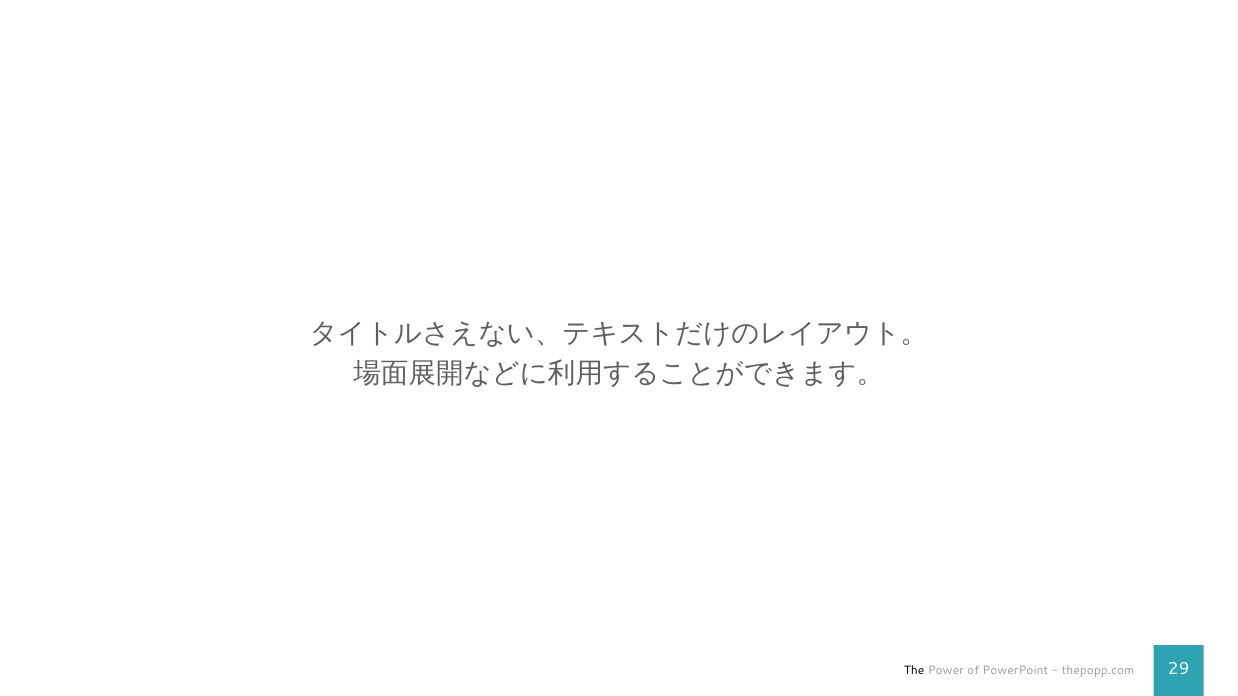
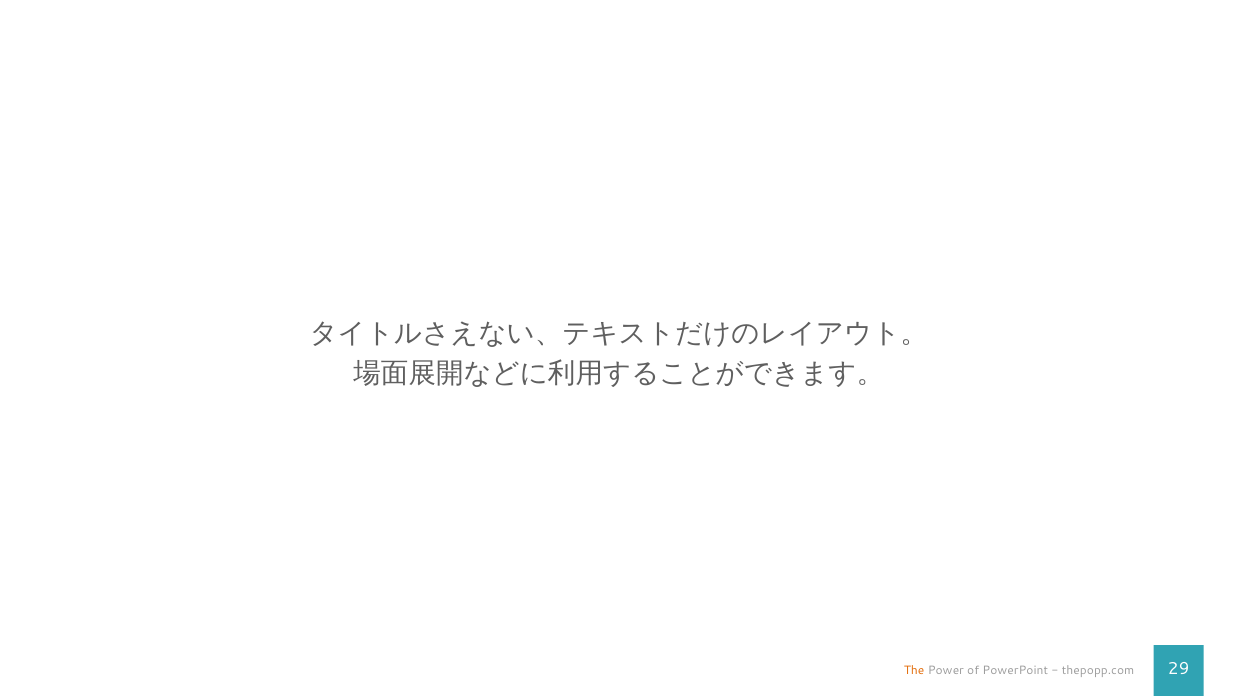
The colour: black -> orange
